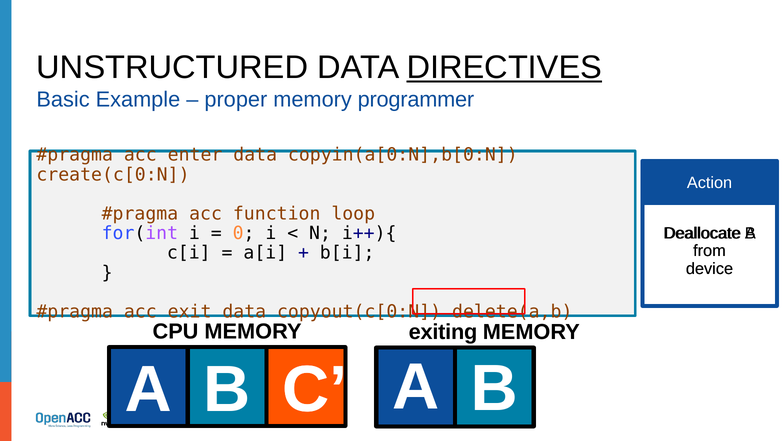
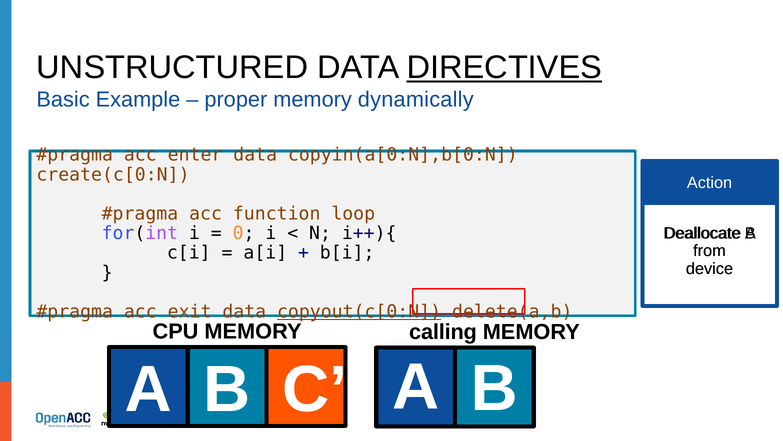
programmer: programmer -> dynamically
copyout(c[0:N underline: none -> present
exiting: exiting -> calling
